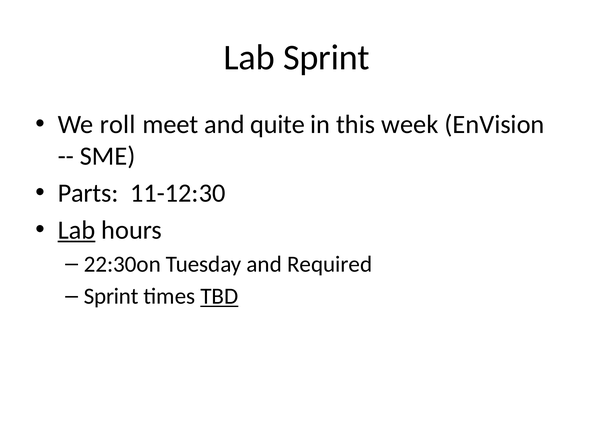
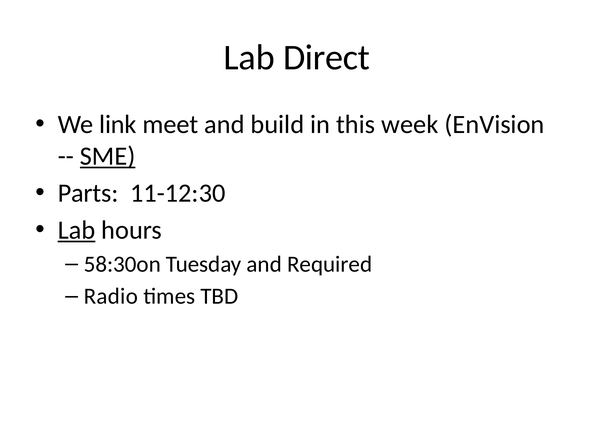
Lab Sprint: Sprint -> Direct
roll: roll -> link
quite: quite -> build
SME underline: none -> present
22:30on: 22:30on -> 58:30on
Sprint at (111, 296): Sprint -> Radio
TBD underline: present -> none
